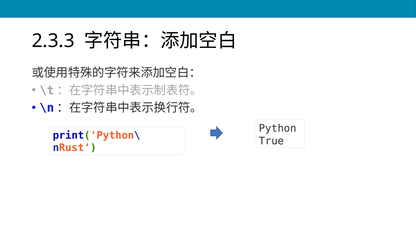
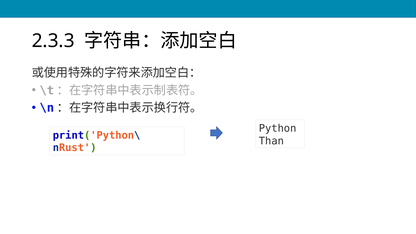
True: True -> Than
